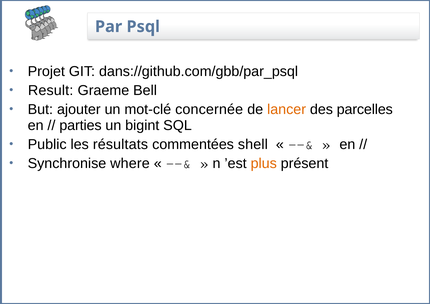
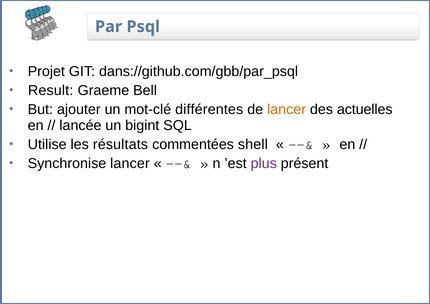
concernée: concernée -> différentes
parcelles: parcelles -> actuelles
parties: parties -> lancée
Public: Public -> Utilise
Synchronise where: where -> lancer
plus colour: orange -> purple
